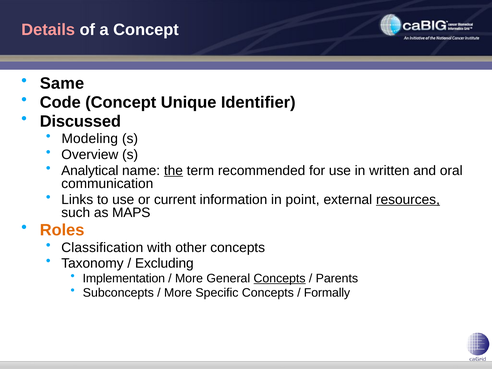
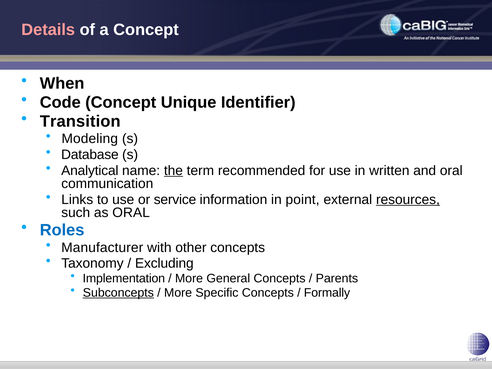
Same: Same -> When
Discussed: Discussed -> Transition
Overview: Overview -> Database
current: current -> service
as MAPS: MAPS -> ORAL
Roles colour: orange -> blue
Classification: Classification -> Manufacturer
Concepts at (280, 278) underline: present -> none
Subconcepts underline: none -> present
